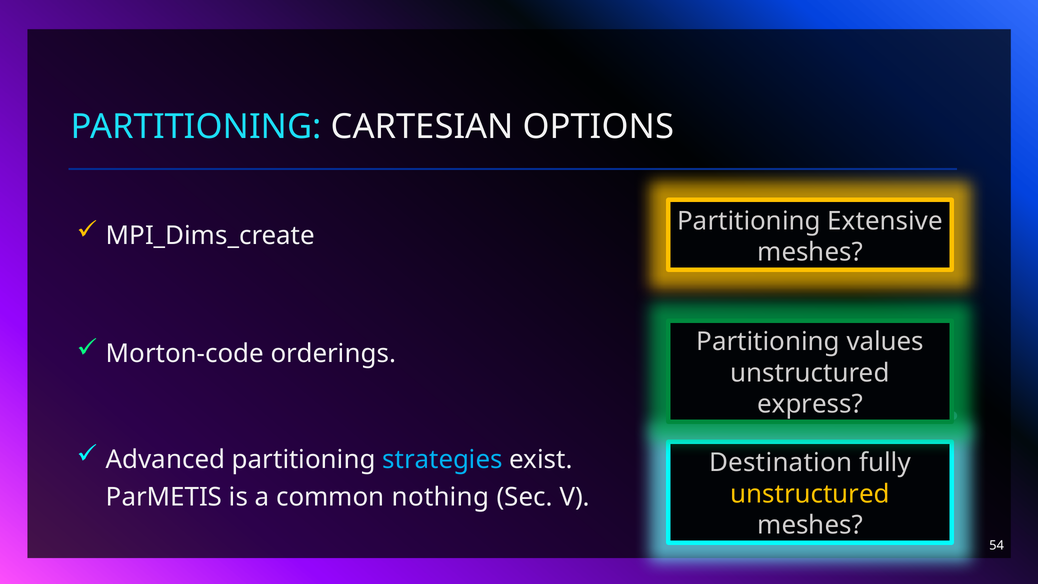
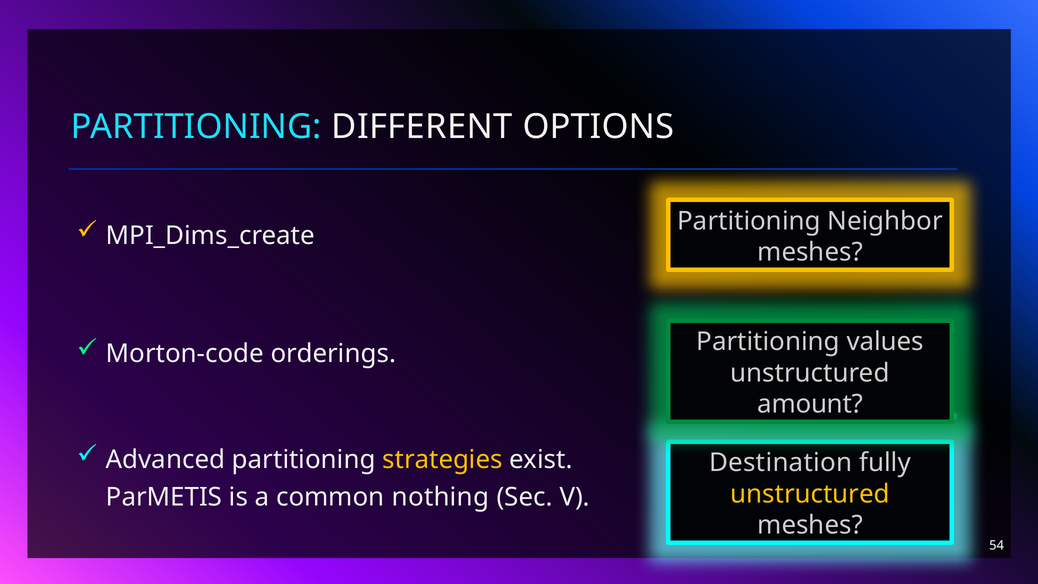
CARTESIAN: CARTESIAN -> DIFFERENT
Extensive: Extensive -> Neighbor
express: express -> amount
strategies colour: light blue -> yellow
